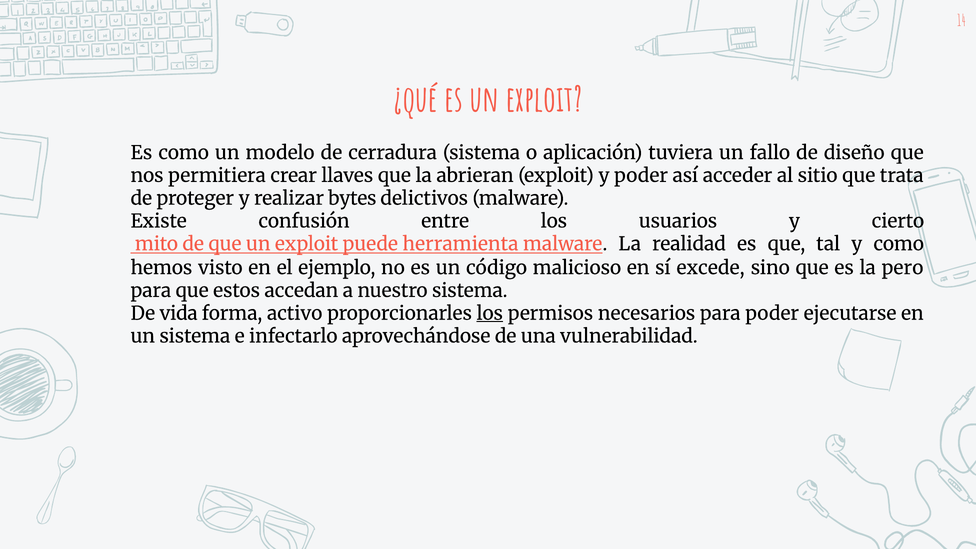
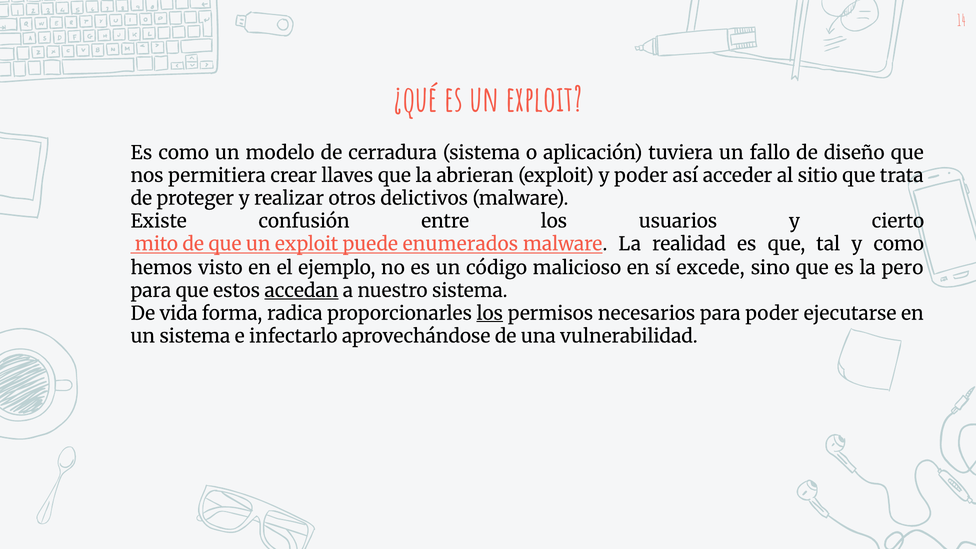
bytes: bytes -> otros
herramienta: herramienta -> enumerados
accedan underline: none -> present
activo: activo -> radica
